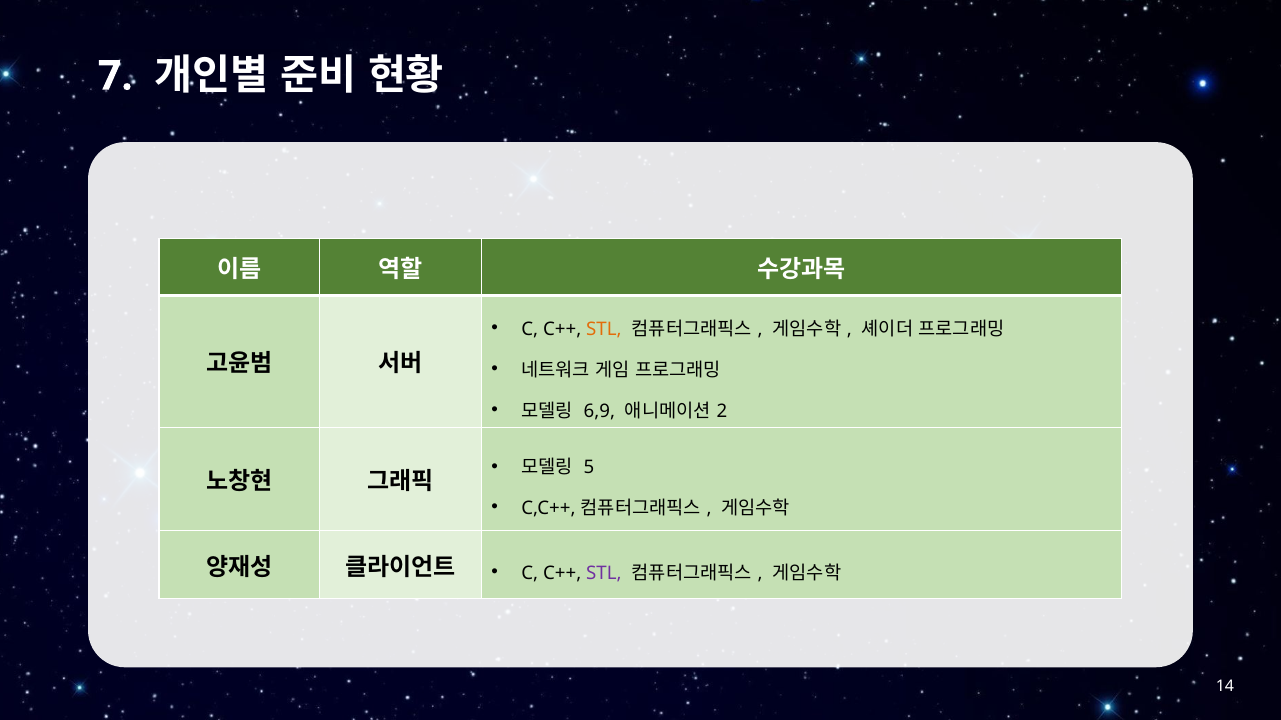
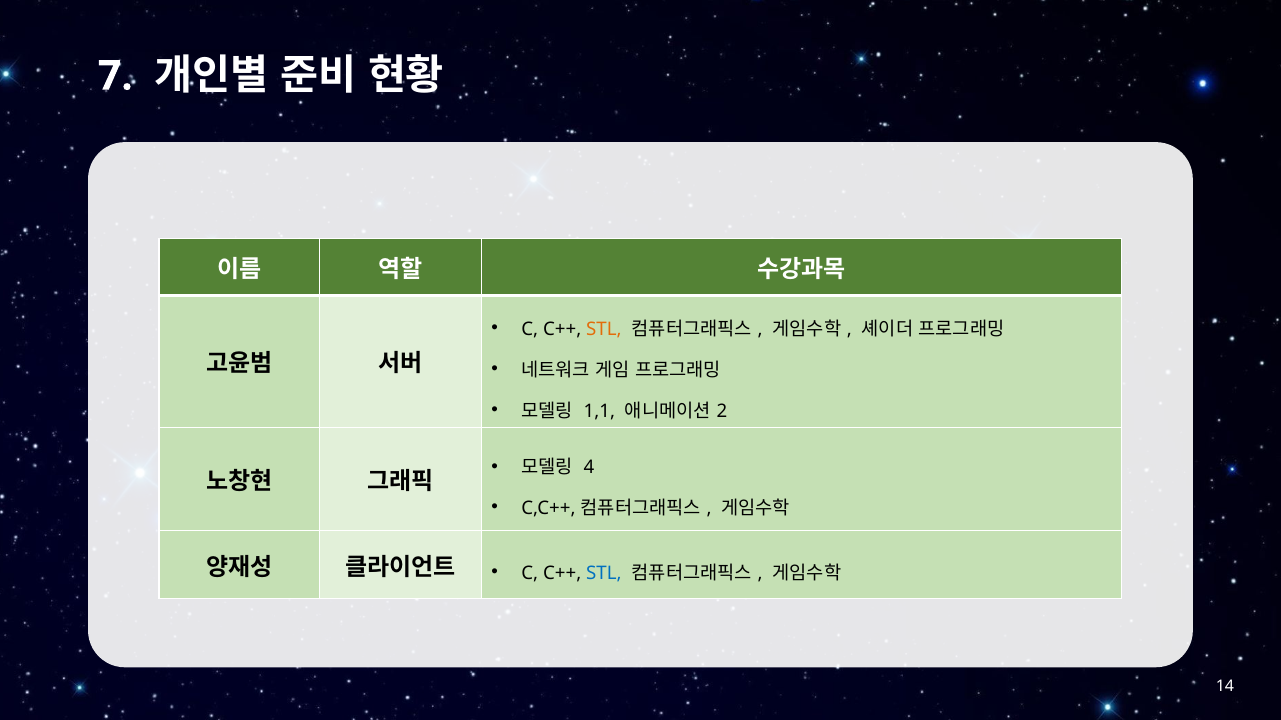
6,9: 6,9 -> 1,1
5: 5 -> 4
STL at (604, 574) colour: purple -> blue
